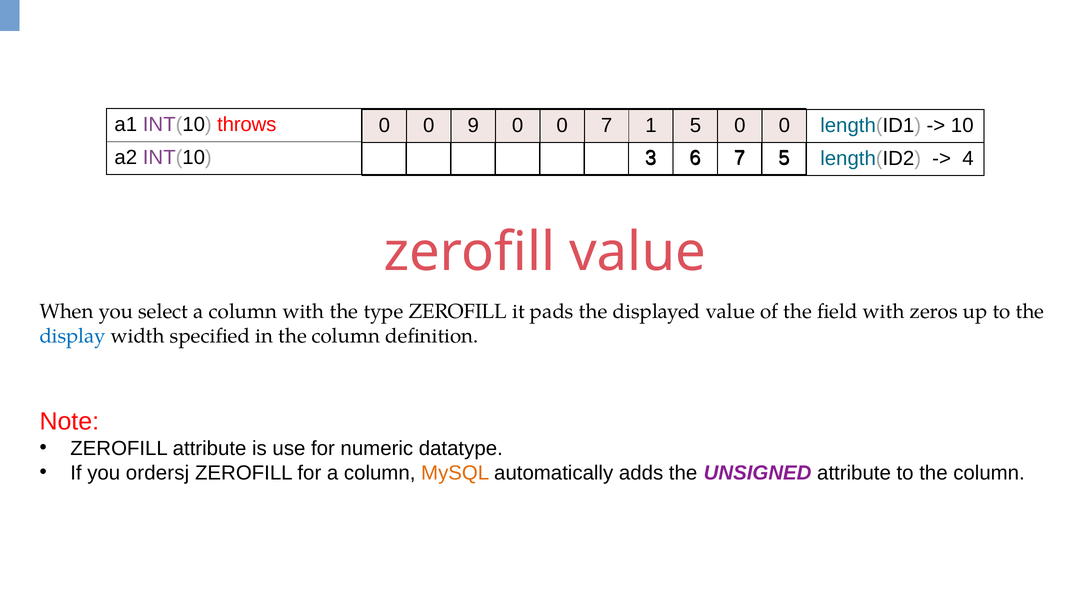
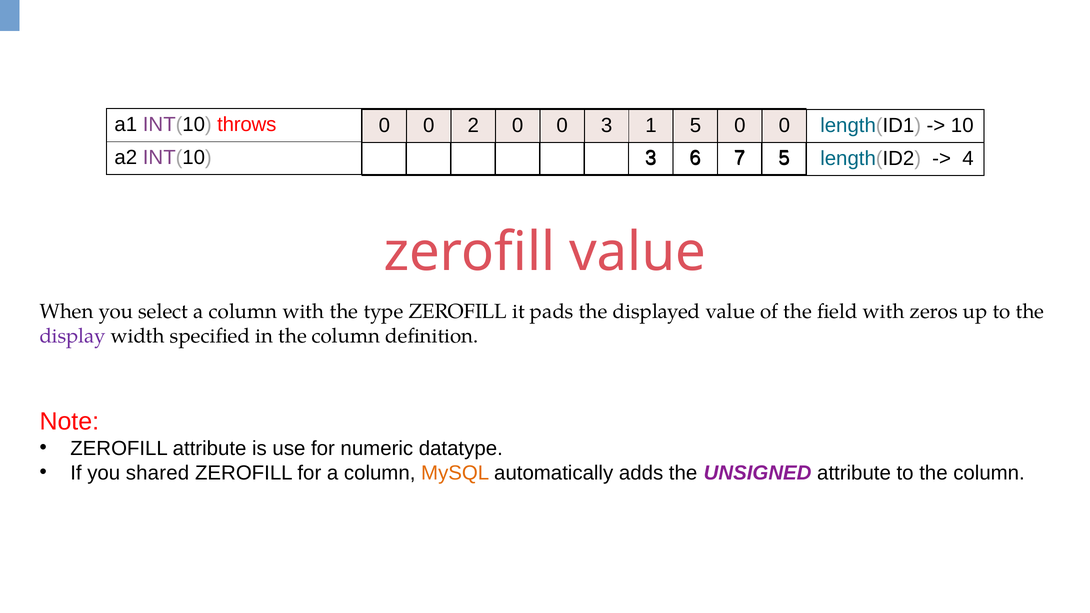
9: 9 -> 2
0 7: 7 -> 3
display colour: blue -> purple
ordersj: ordersj -> shared
